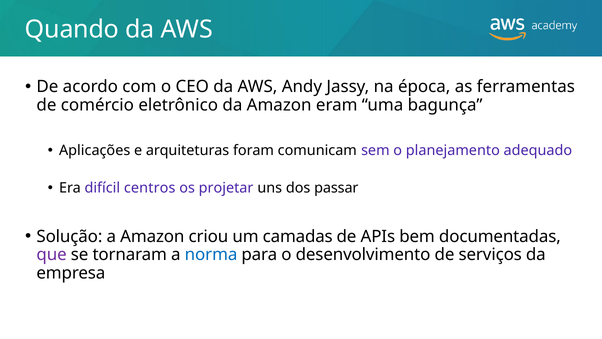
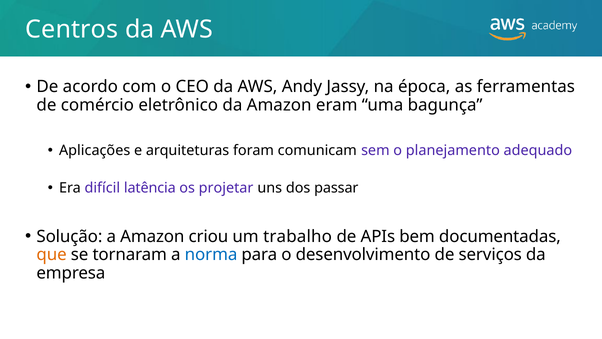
Quando: Quando -> Centros
centros: centros -> latência
camadas: camadas -> trabalho
que colour: purple -> orange
